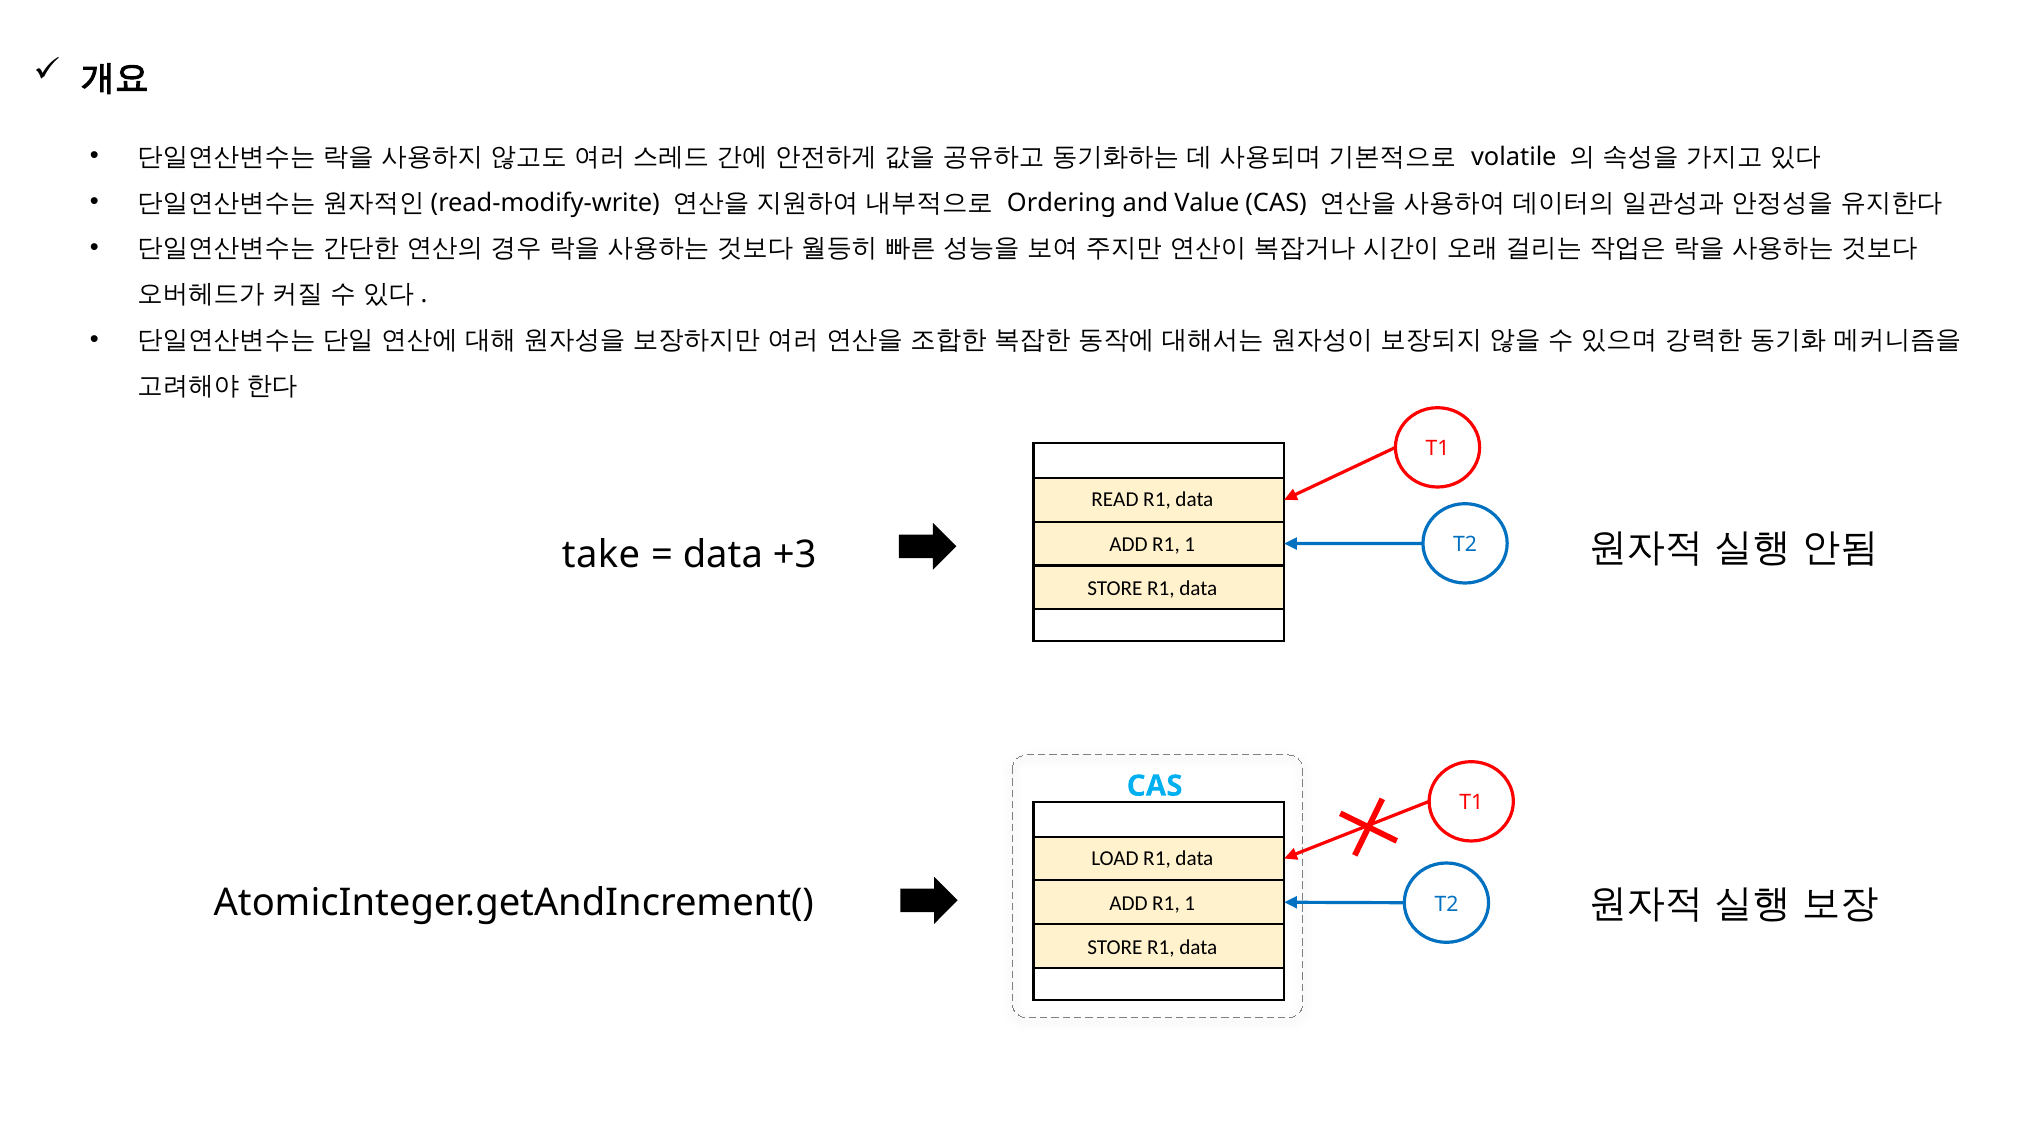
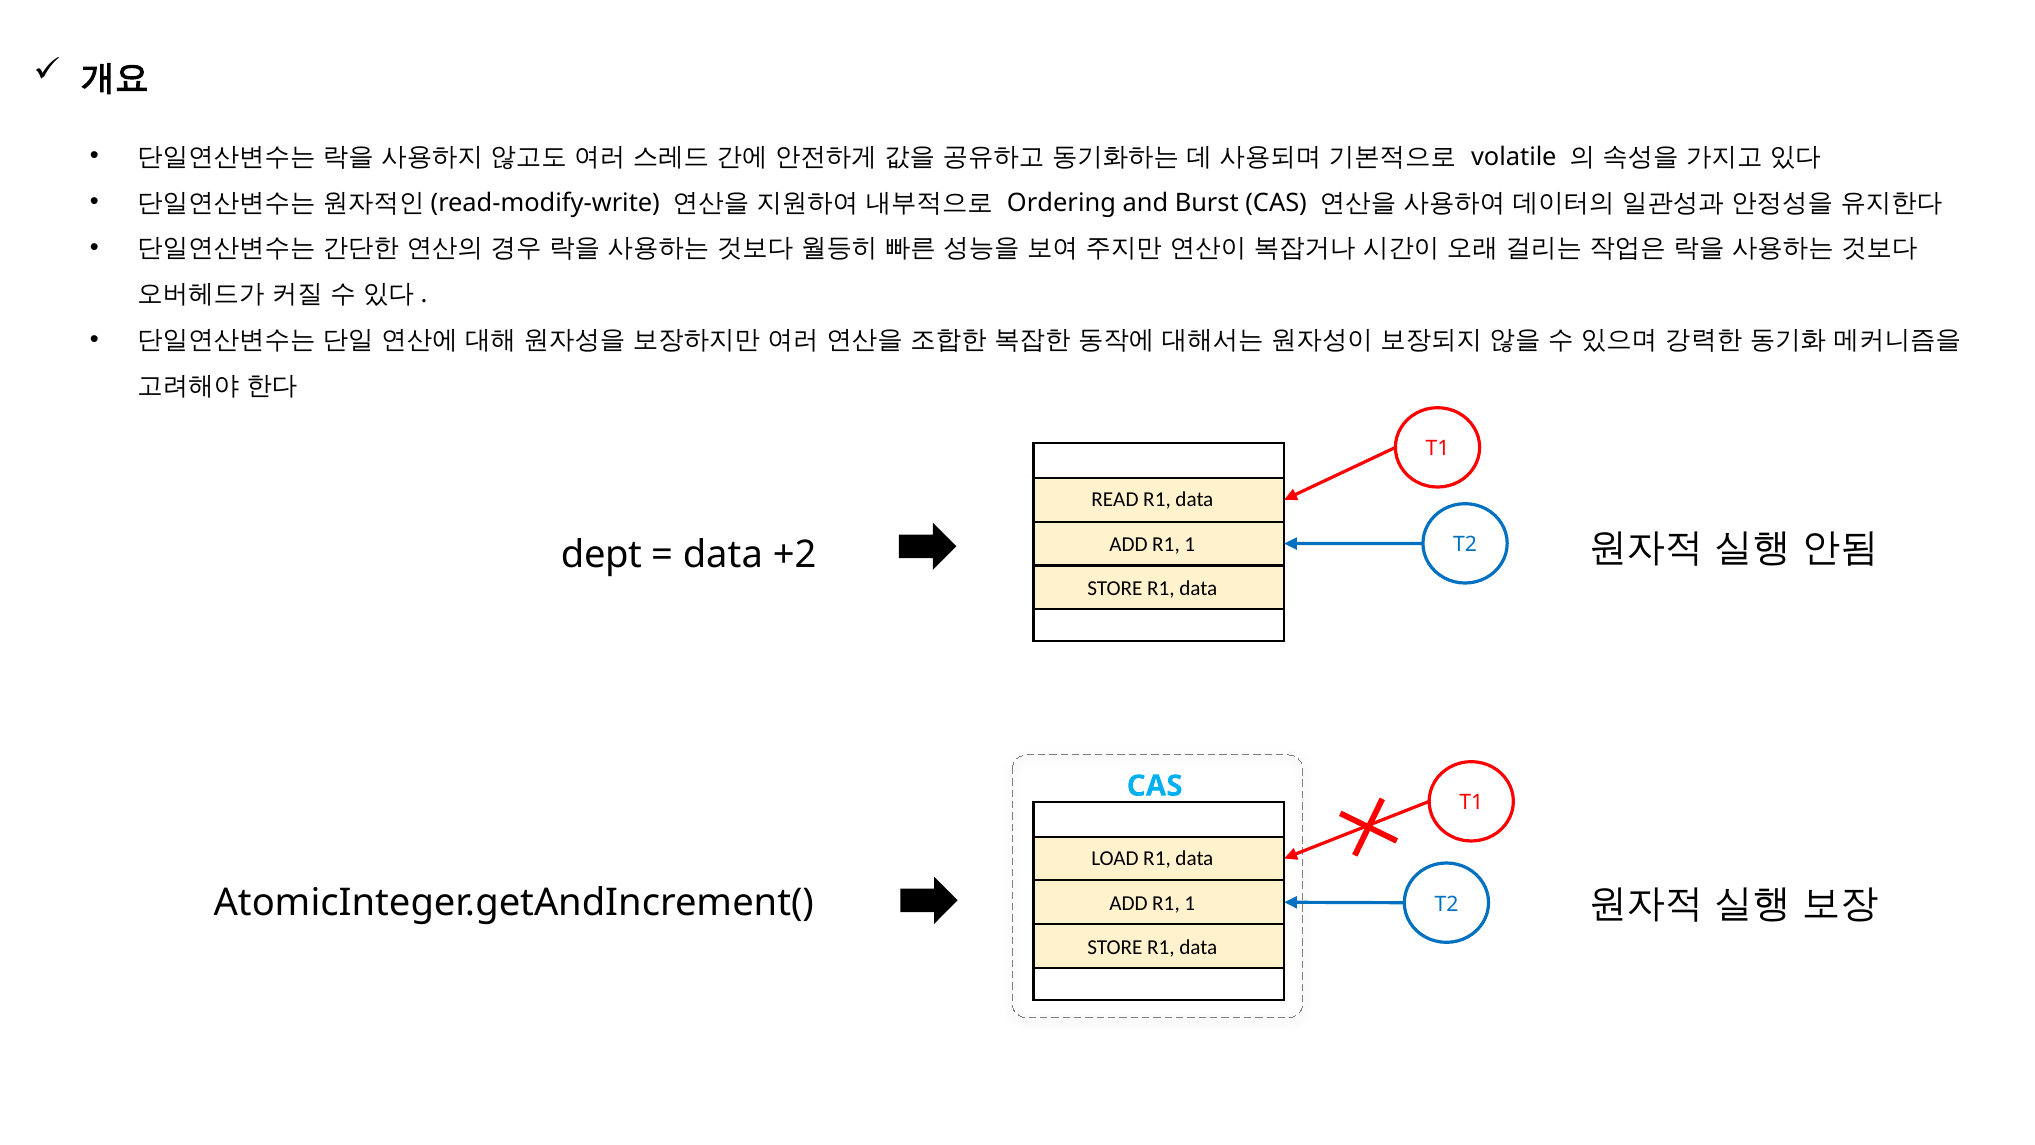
and Value: Value -> Burst
take: take -> dept
+3: +3 -> +2
